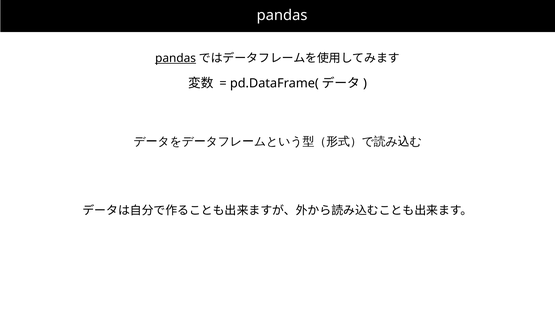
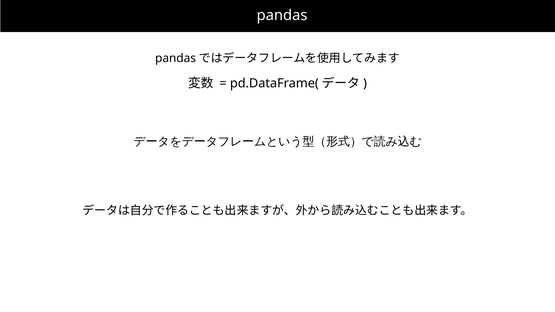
pandas at (176, 58) underline: present -> none
